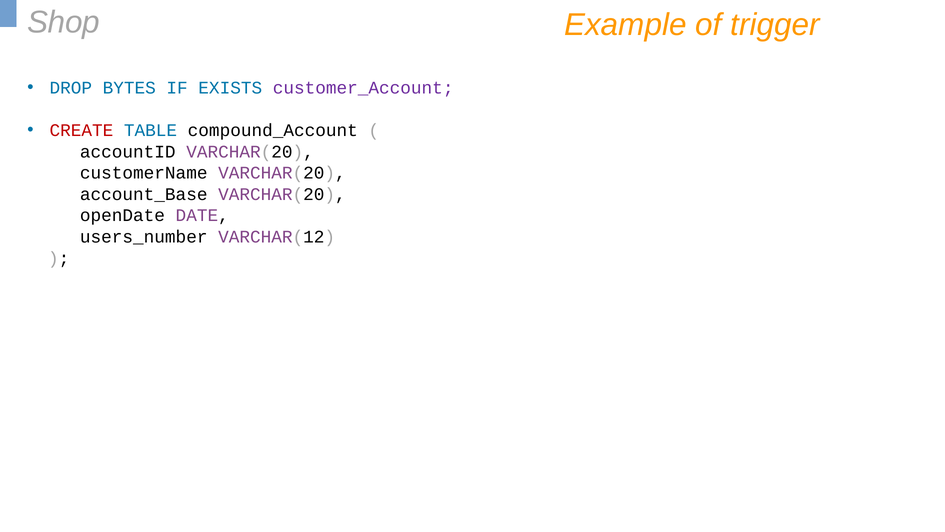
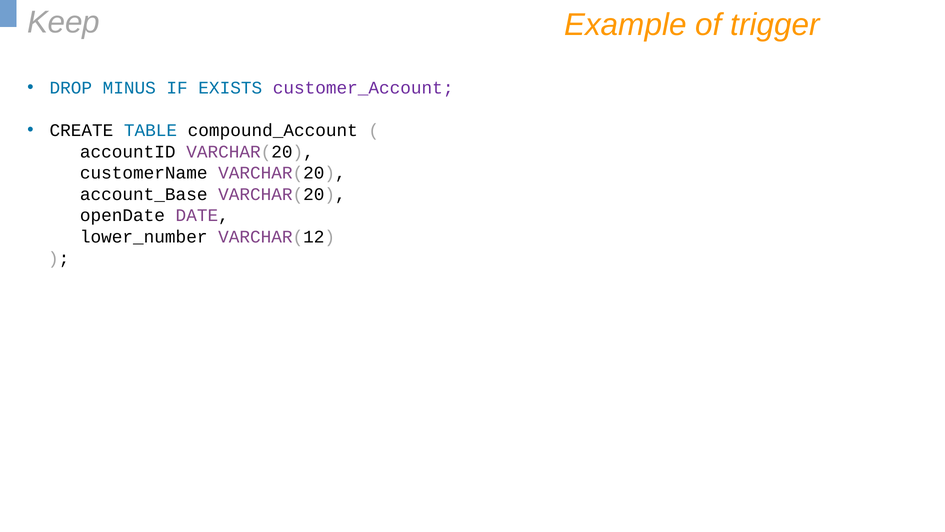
Shop: Shop -> Keep
BYTES: BYTES -> MINUS
CREATE colour: red -> black
users_number: users_number -> lower_number
